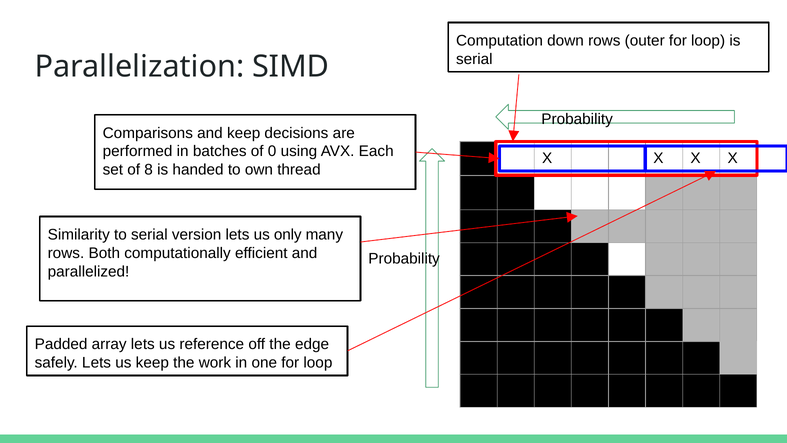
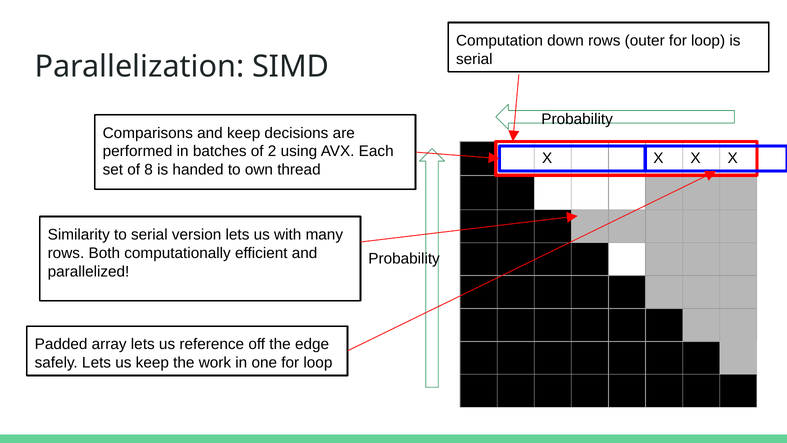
0: 0 -> 2
only: only -> with
